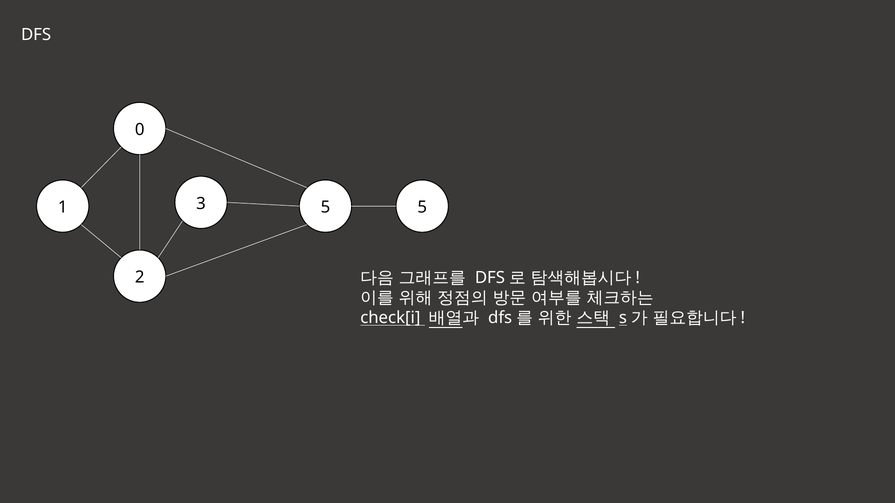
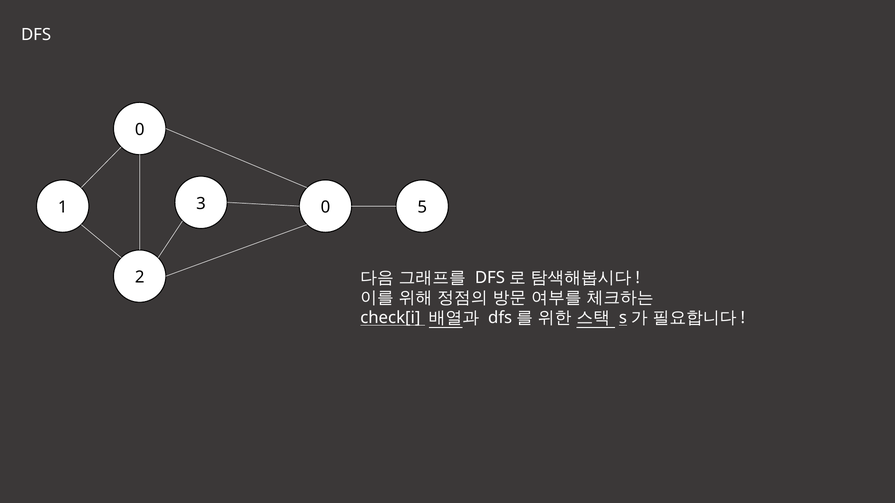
3 5: 5 -> 0
